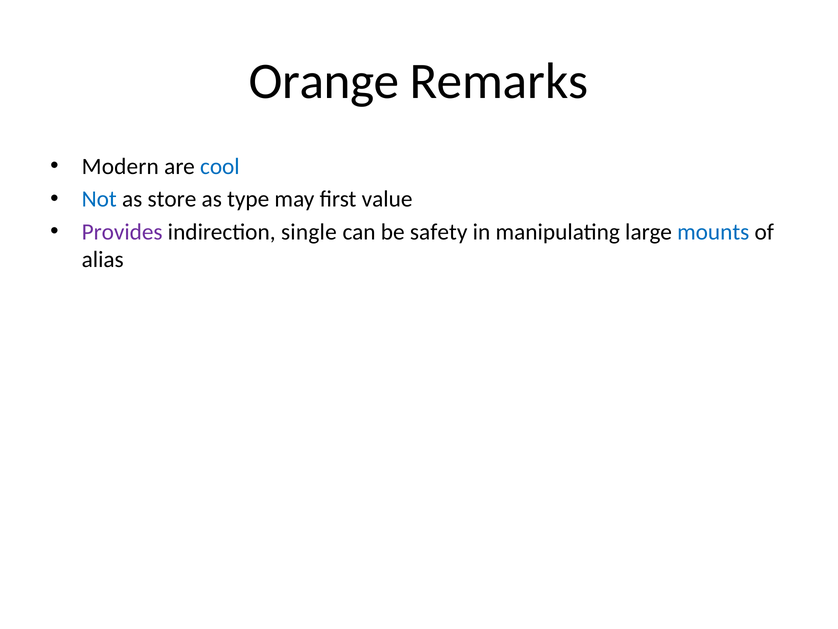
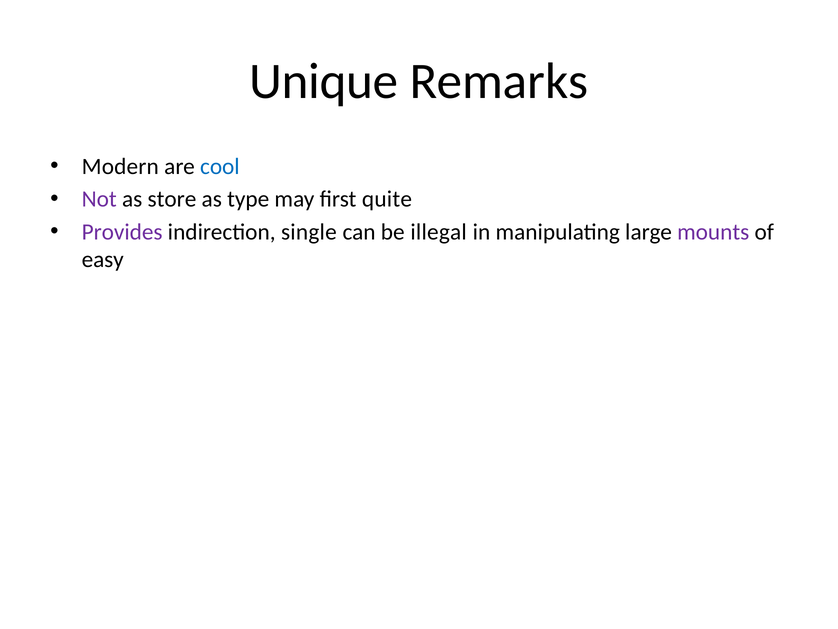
Orange: Orange -> Unique
Not colour: blue -> purple
value: value -> quite
safety: safety -> illegal
mounts colour: blue -> purple
alias: alias -> easy
